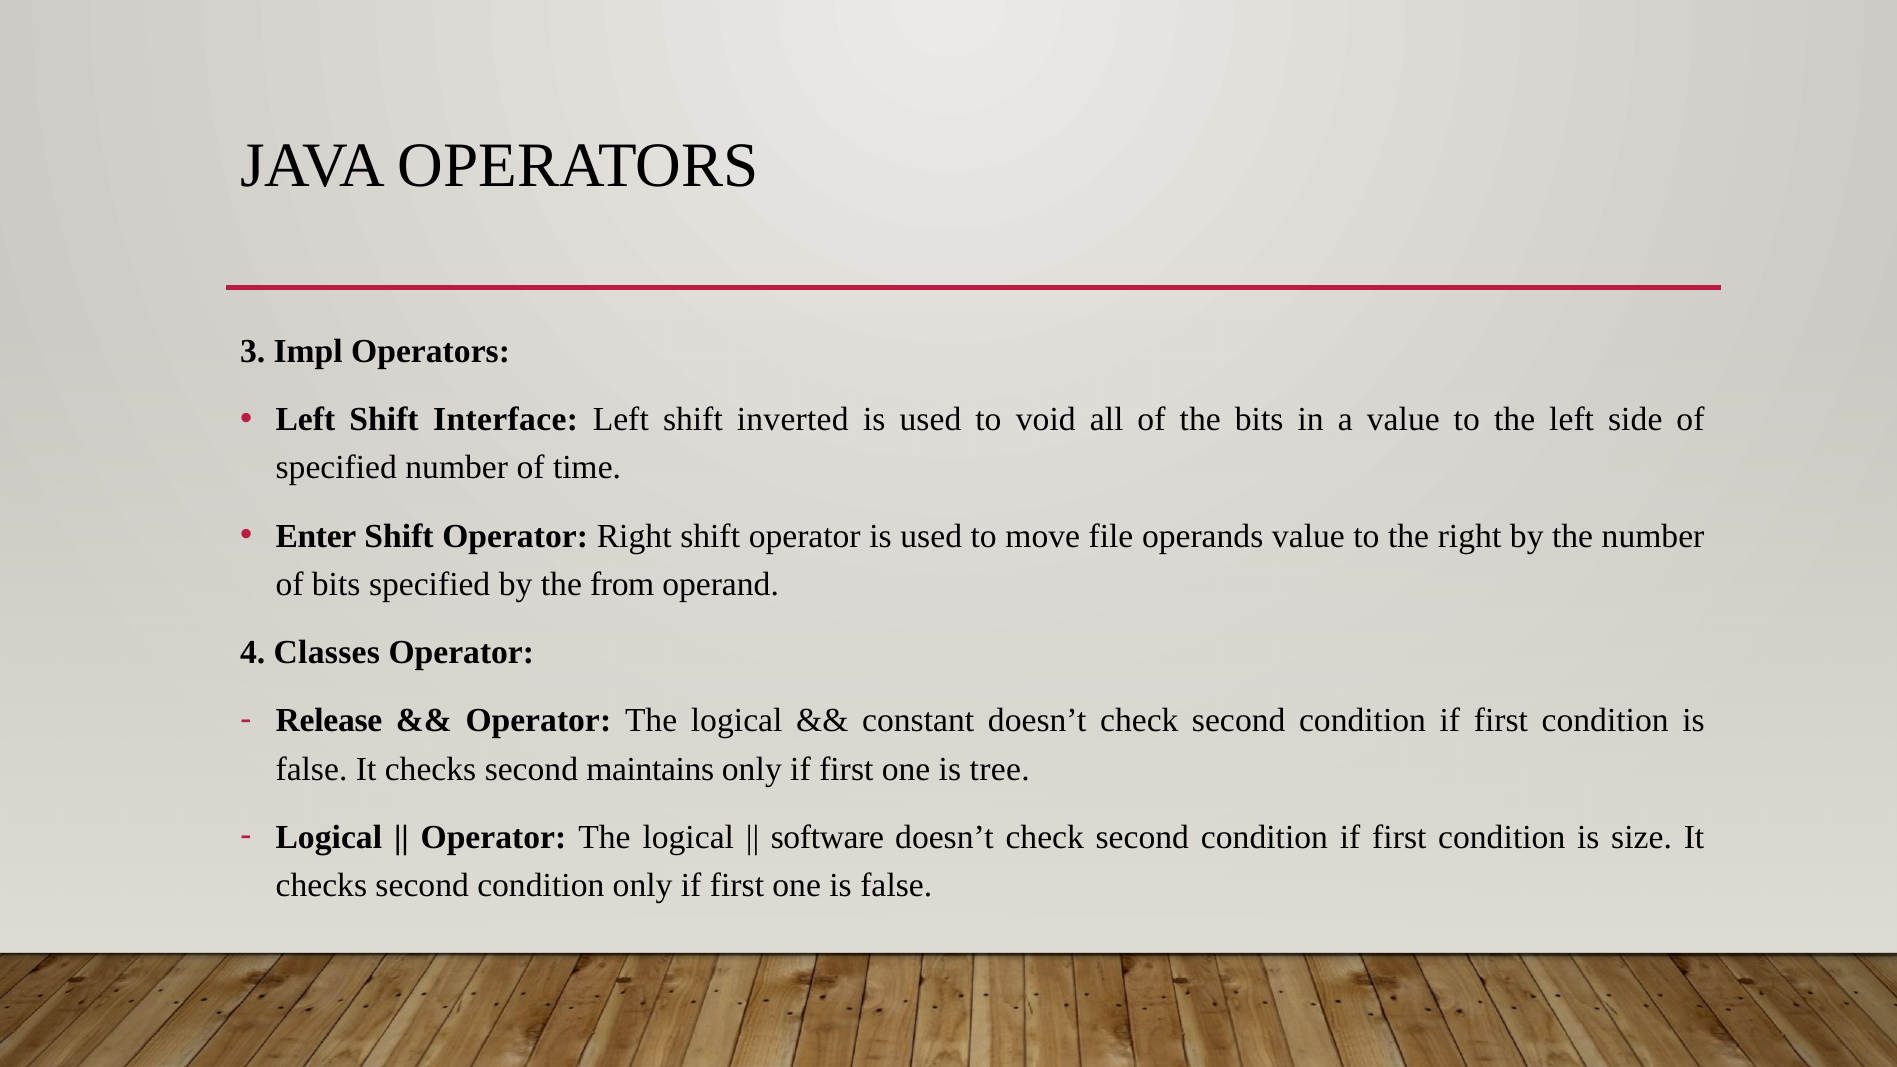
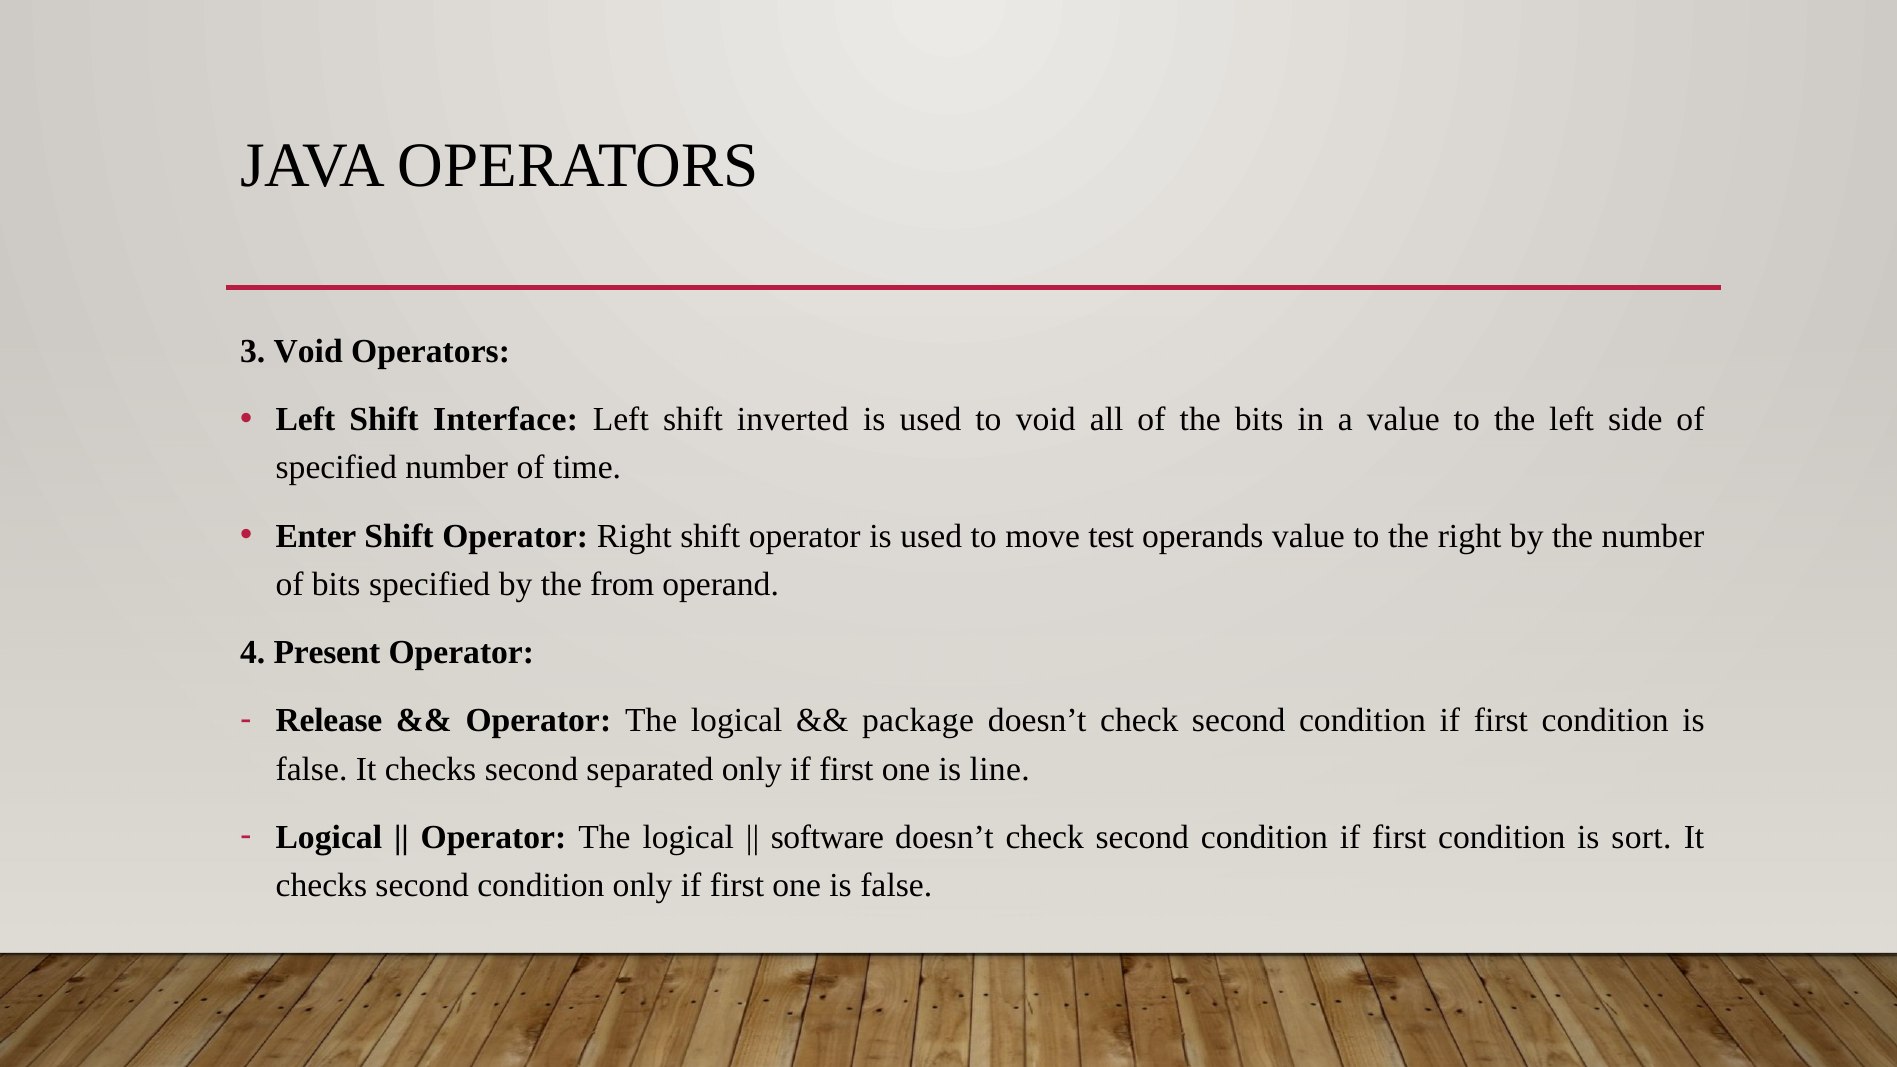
3 Impl: Impl -> Void
file: file -> test
Classes: Classes -> Present
constant: constant -> package
maintains: maintains -> separated
tree: tree -> line
size: size -> sort
